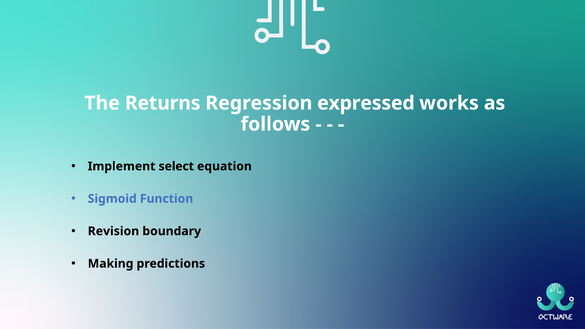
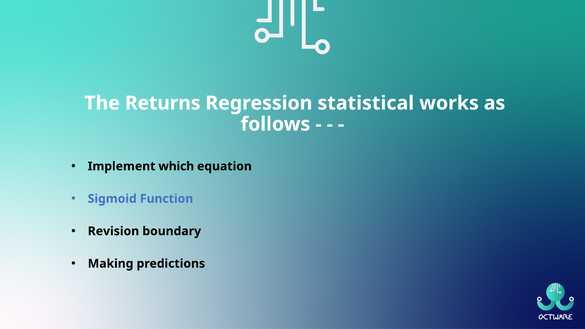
expressed: expressed -> statistical
select: select -> which
